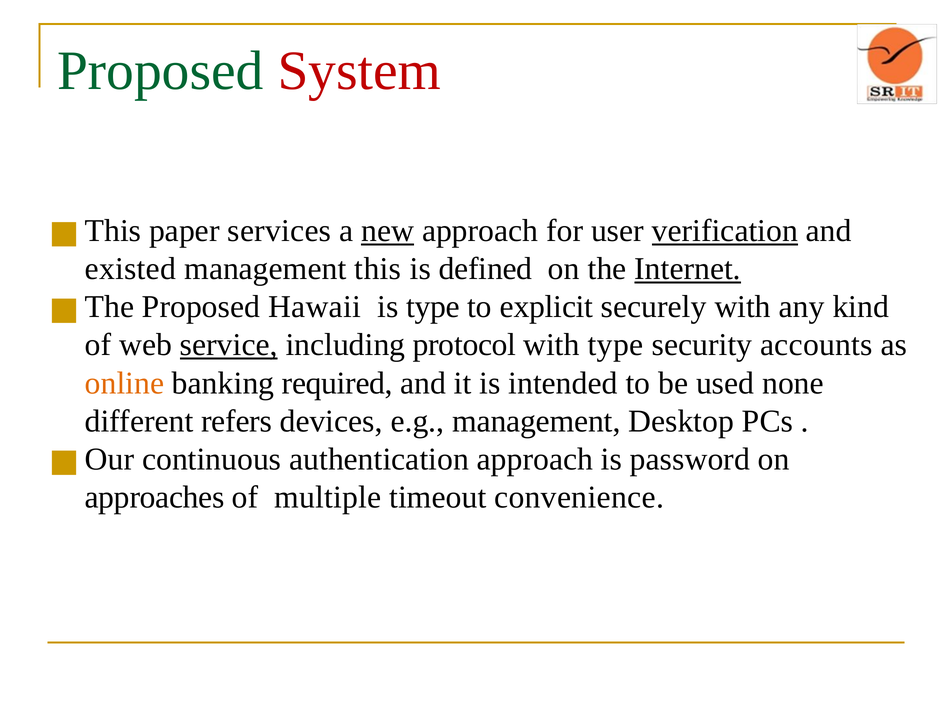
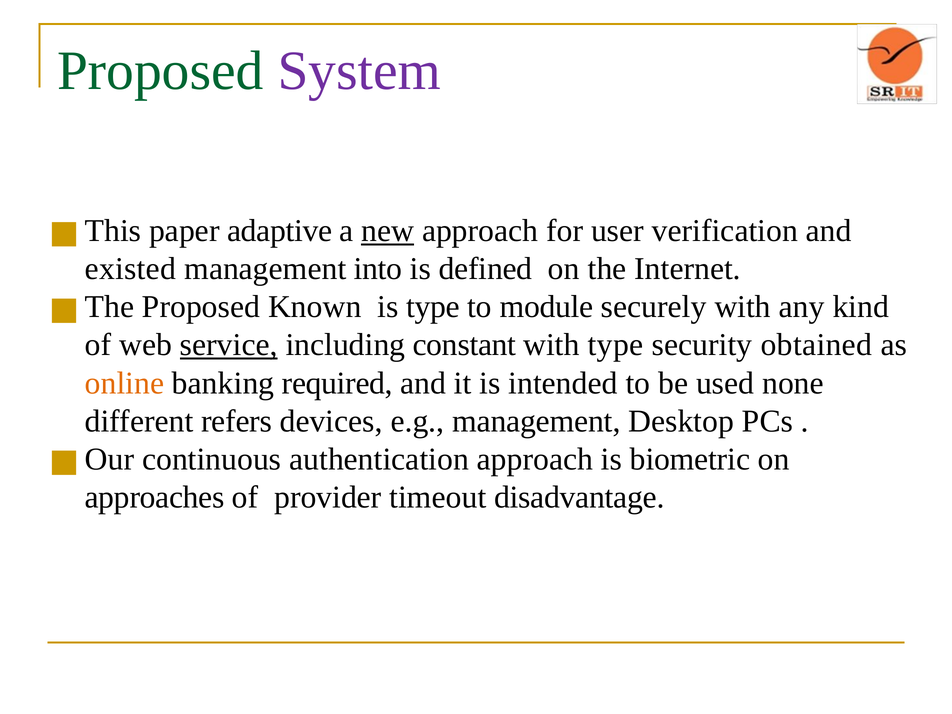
System colour: red -> purple
services: services -> adaptive
verification underline: present -> none
this: this -> into
Internet underline: present -> none
Hawaii: Hawaii -> Known
explicit: explicit -> module
protocol: protocol -> constant
accounts: accounts -> obtained
password: password -> biometric
multiple: multiple -> provider
convenience: convenience -> disadvantage
